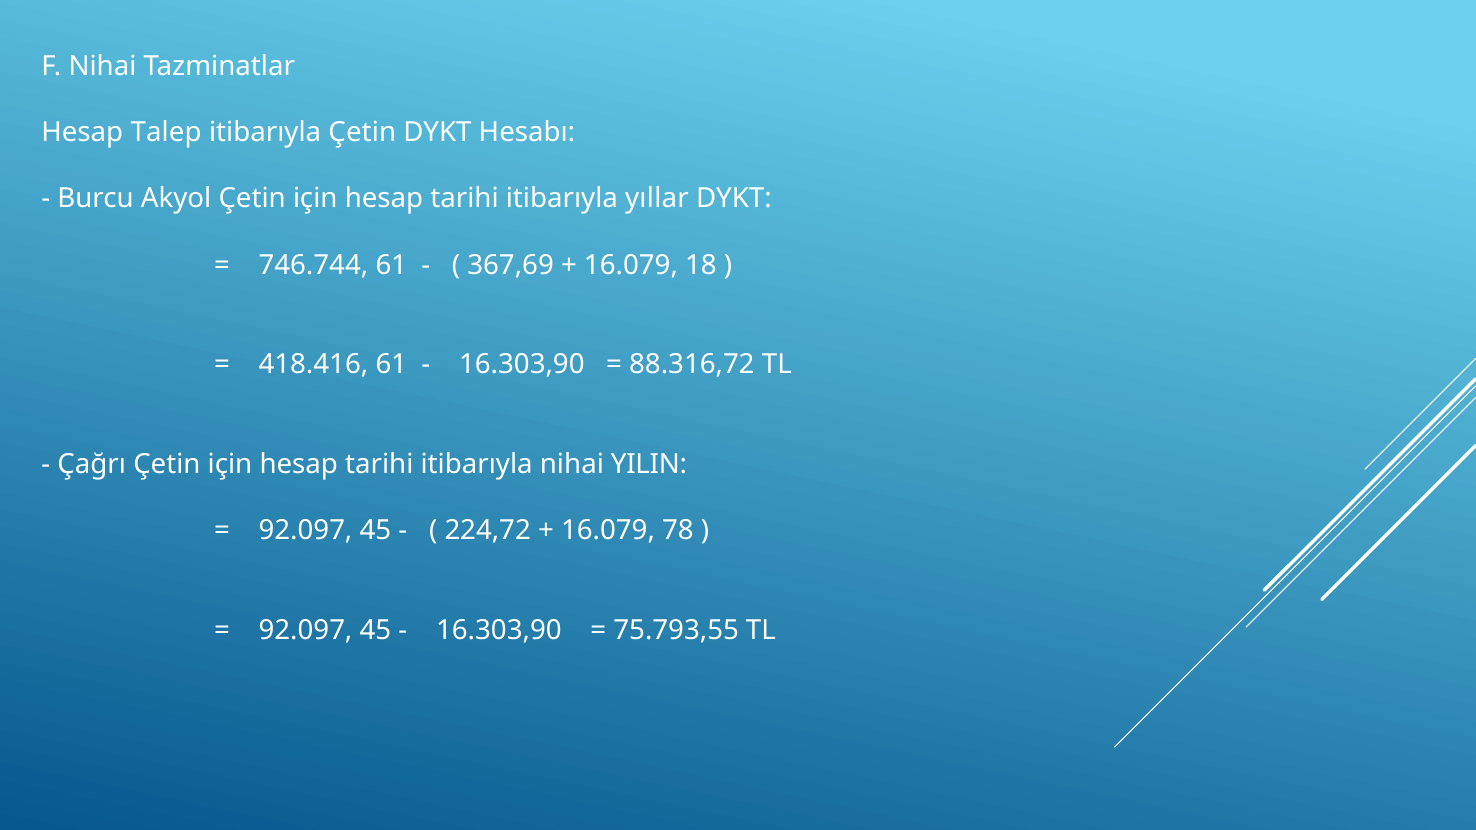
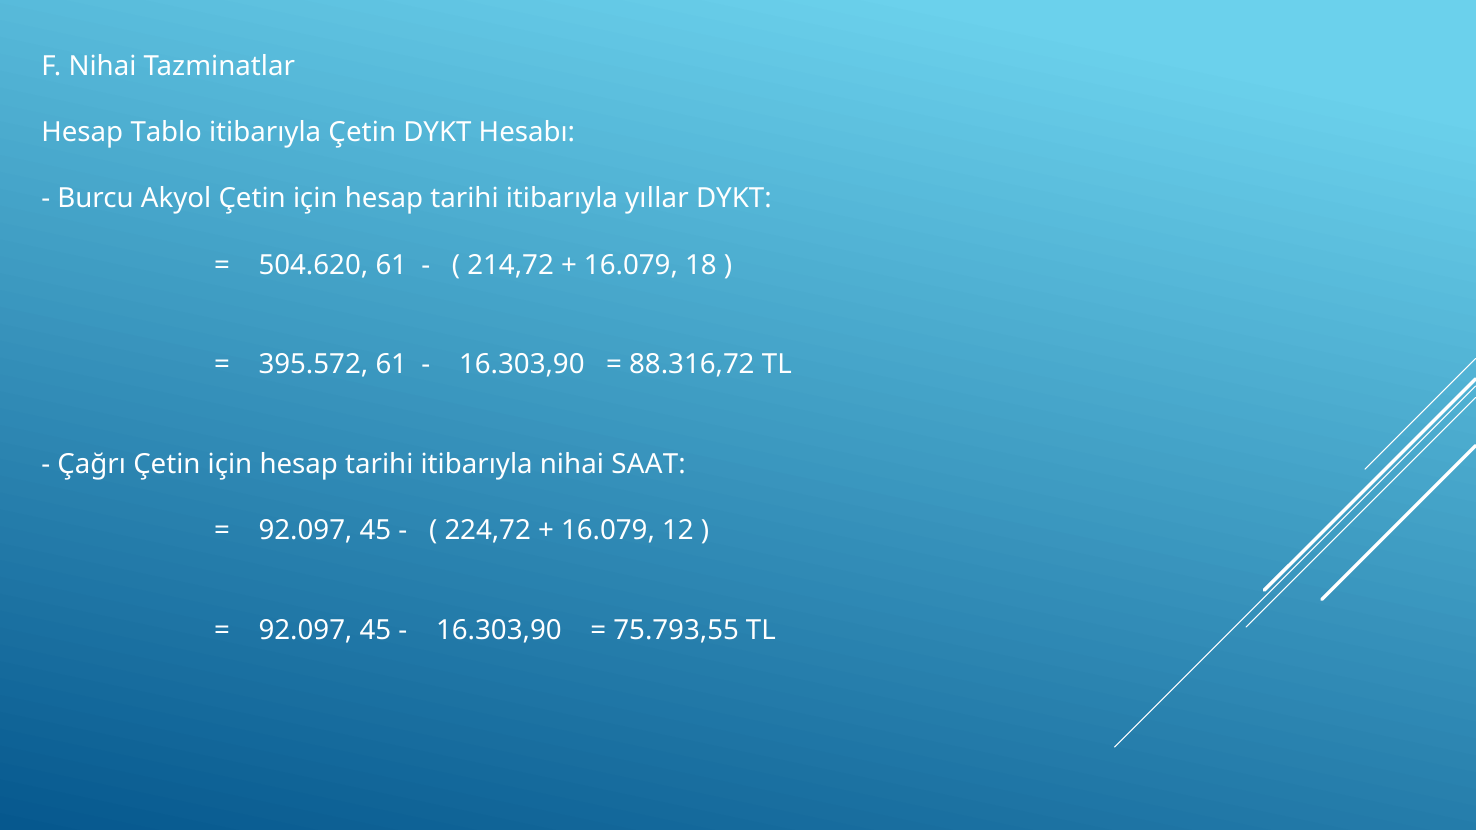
Talep: Talep -> Tablo
746.744: 746.744 -> 504.620
367,69: 367,69 -> 214,72
418.416: 418.416 -> 395.572
YILIN: YILIN -> SAAT
78: 78 -> 12
